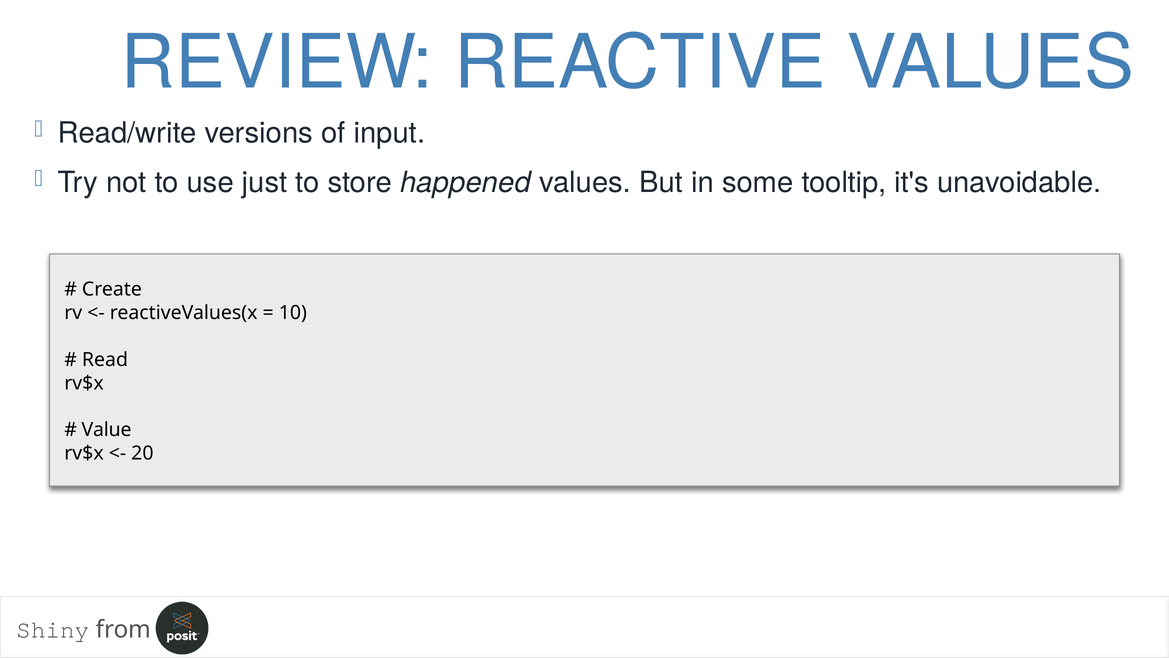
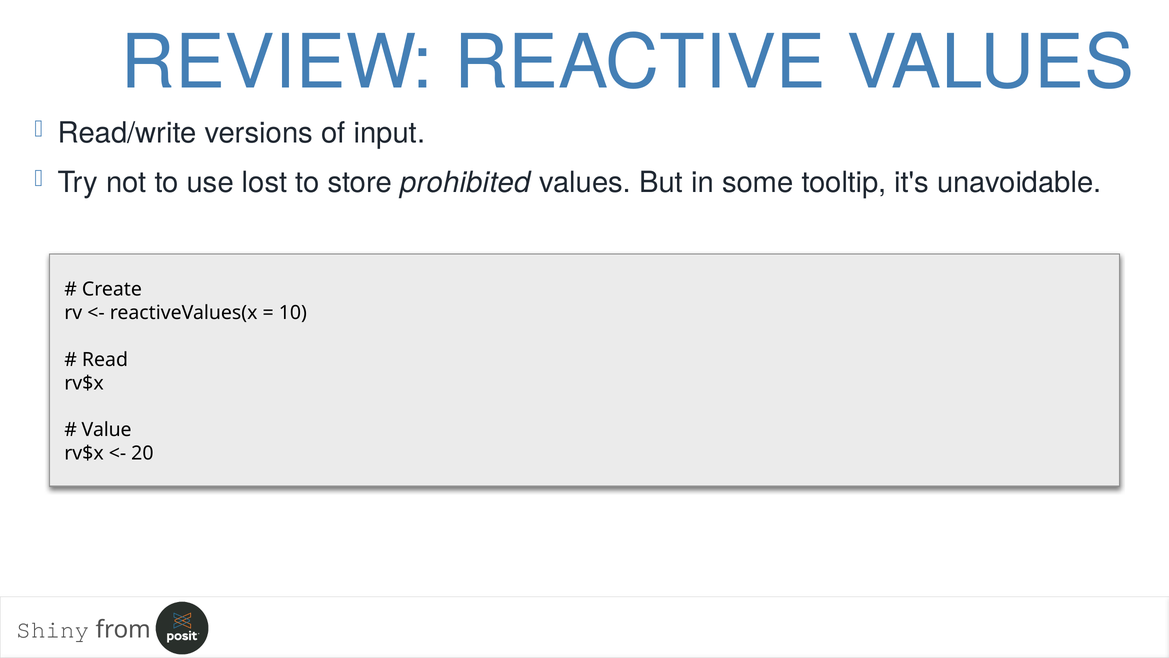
just: just -> lost
happened: happened -> prohibited
